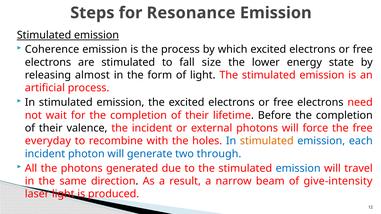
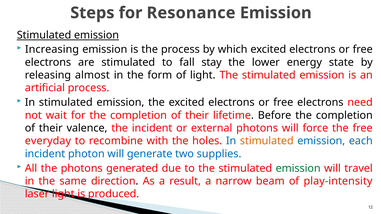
Coherence: Coherence -> Increasing
size: size -> stay
through: through -> supplies
emission at (298, 168) colour: blue -> green
give-intensity: give-intensity -> play-intensity
